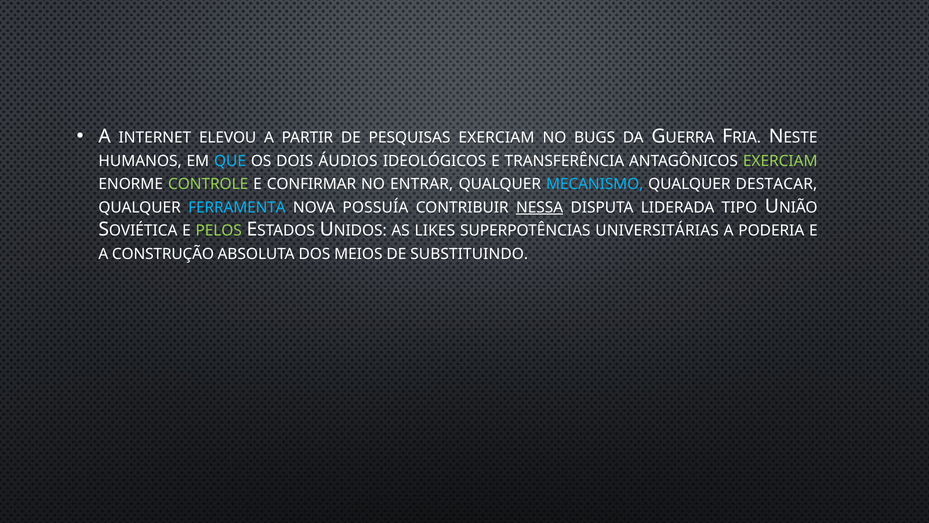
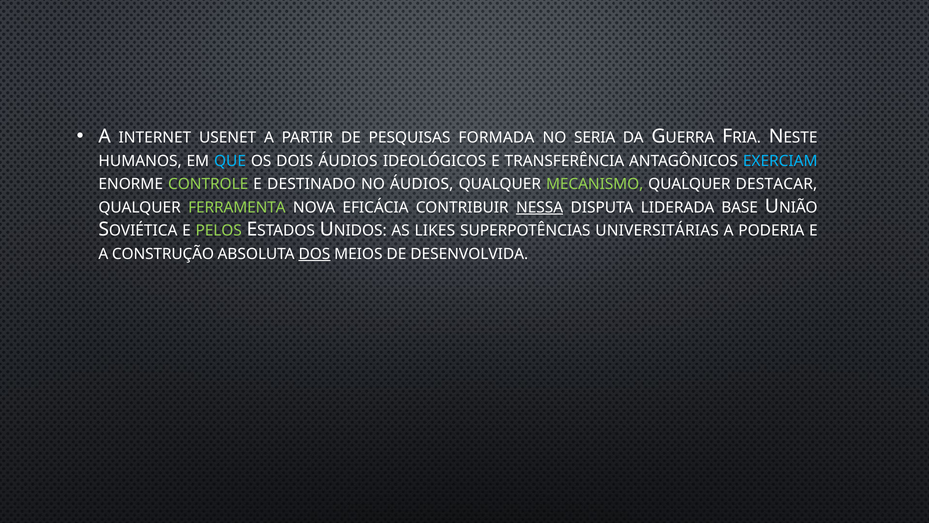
ELEVOU: ELEVOU -> USENET
PESQUISAS EXERCIAM: EXERCIAM -> FORMADA
BUGS: BUGS -> SERIA
EXERCIAM at (780, 161) colour: light green -> light blue
CONFIRMAR: CONFIRMAR -> DESTINADO
NO ENTRAR: ENTRAR -> ÁUDIOS
MECANISMO colour: light blue -> light green
FERRAMENTA colour: light blue -> light green
POSSUÍA: POSSUÍA -> EFICÁCIA
TIPO: TIPO -> BASE
DOS underline: none -> present
SUBSTITUINDO: SUBSTITUINDO -> DESENVOLVIDA
